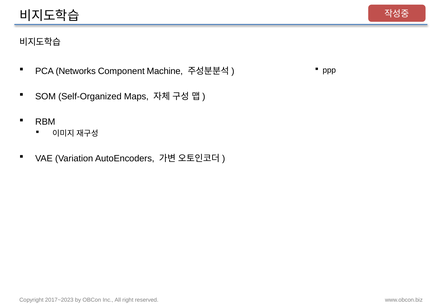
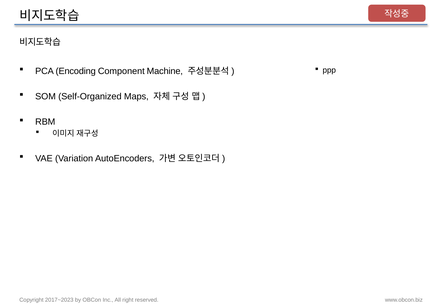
Networks: Networks -> Encoding
